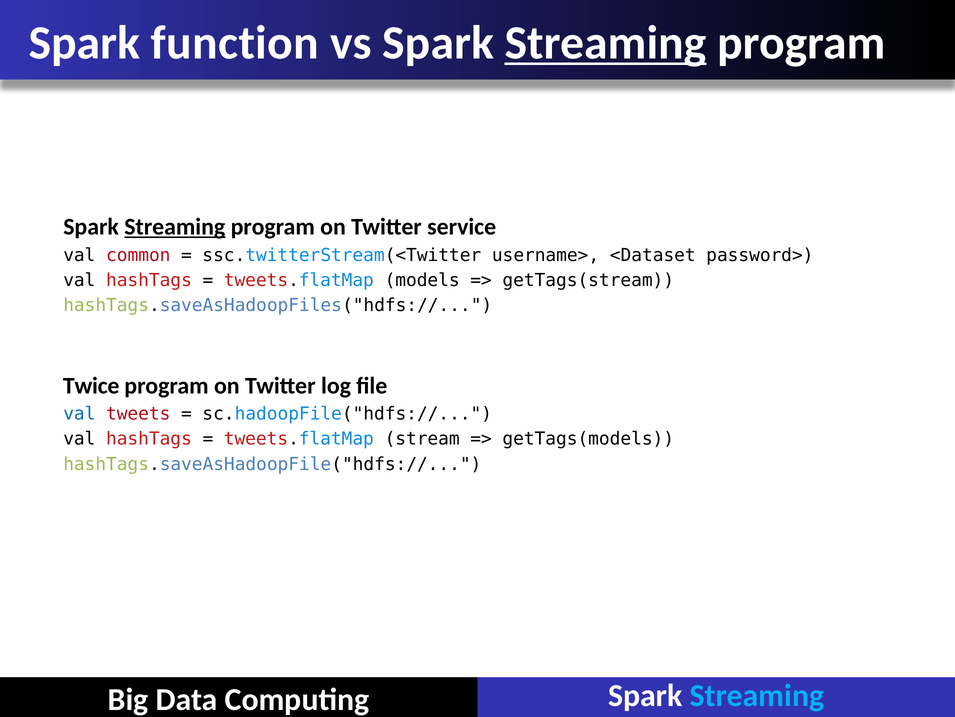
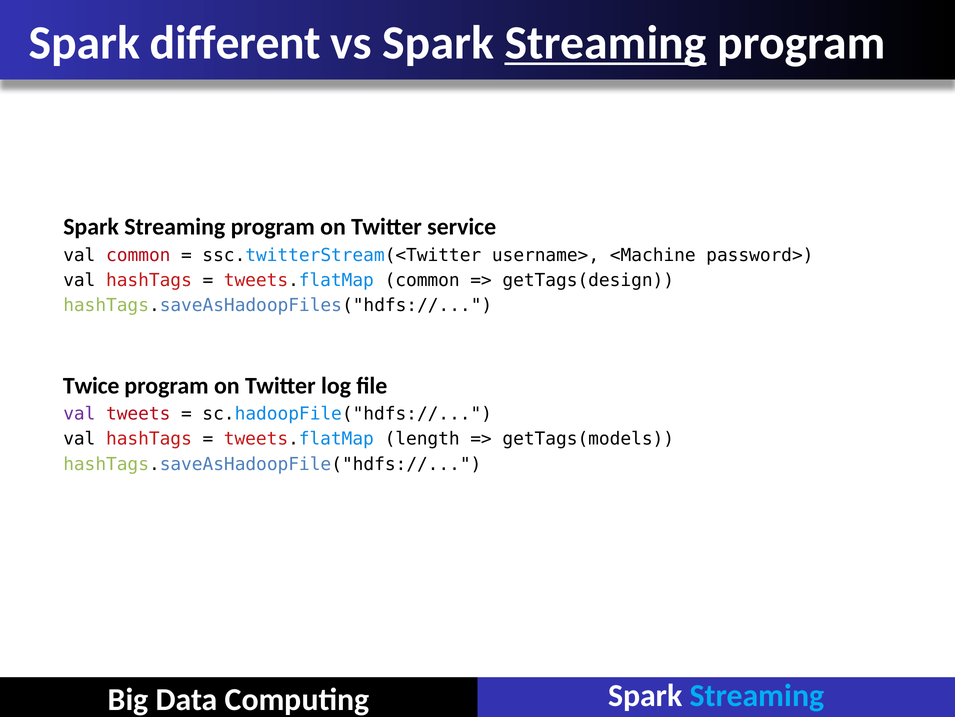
function: function -> different
Streaming at (175, 227) underline: present -> none
<Dataset: <Dataset -> <Machine
tweets.flatMap models: models -> common
getTags(stream: getTags(stream -> getTags(design
val at (79, 414) colour: blue -> purple
stream: stream -> length
